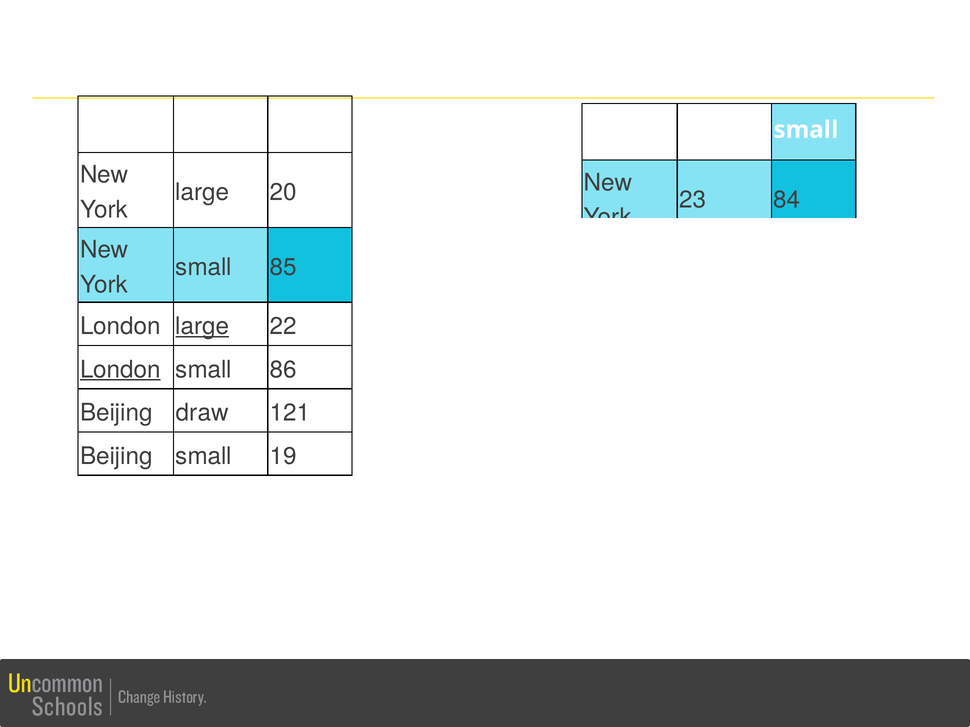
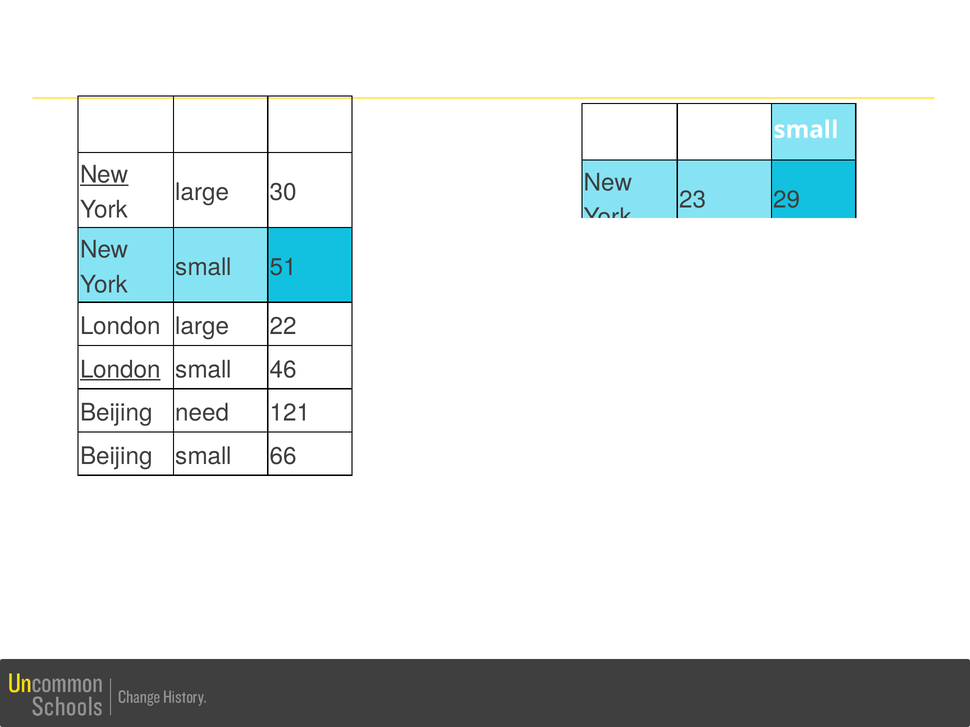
New at (104, 175) underline: none -> present
20: 20 -> 30
84: 84 -> 29
85: 85 -> 51
large at (202, 326) underline: present -> none
86: 86 -> 46
draw: draw -> need
19: 19 -> 66
